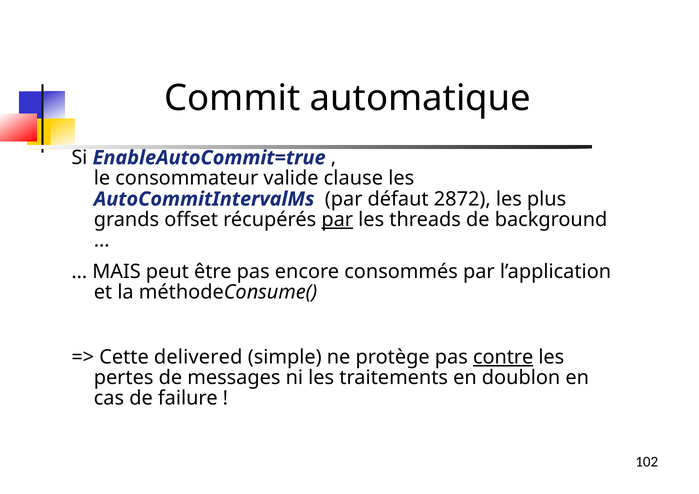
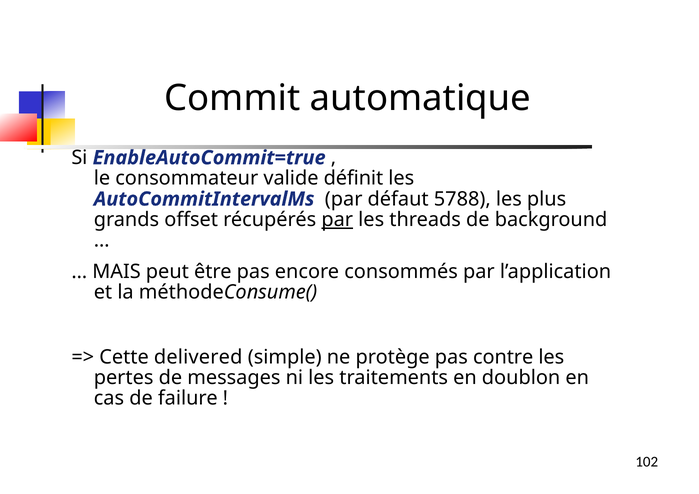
clause: clause -> définit
2872: 2872 -> 5788
contre underline: present -> none
